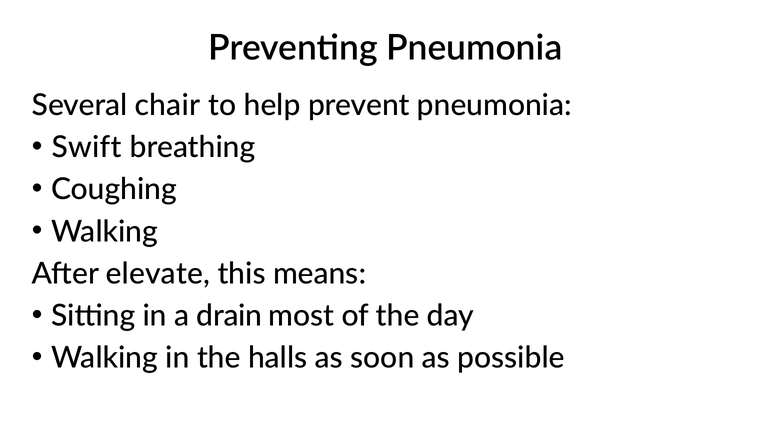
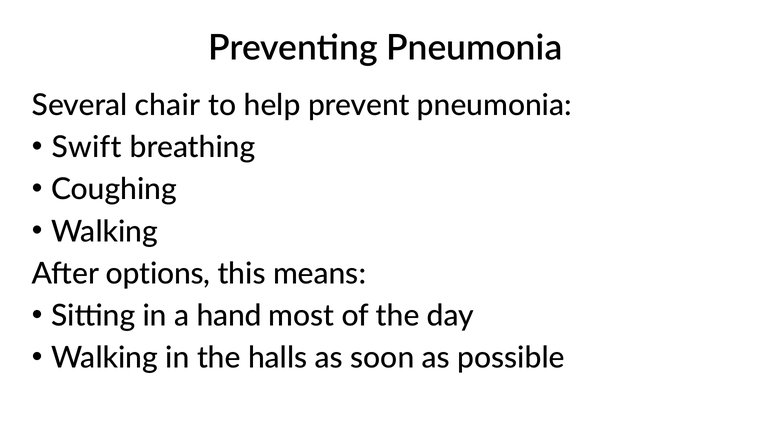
elevate: elevate -> options
drain: drain -> hand
